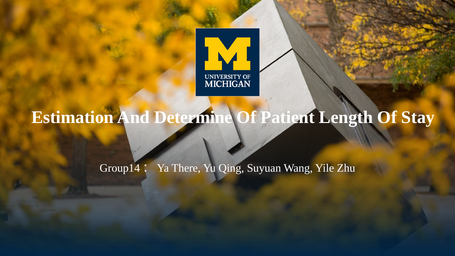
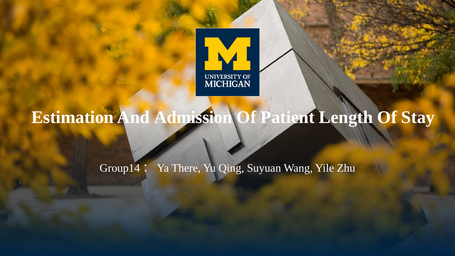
Determine: Determine -> Admission
